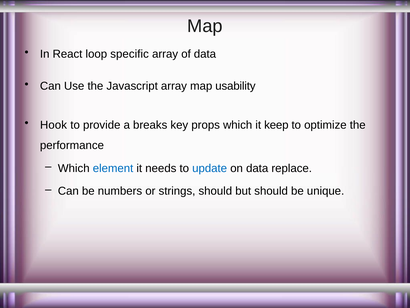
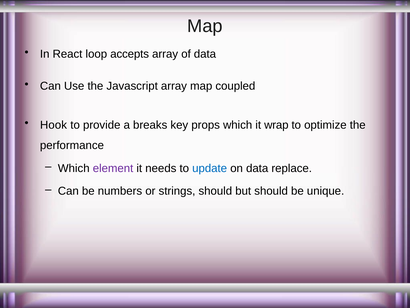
specific: specific -> accepts
usability: usability -> coupled
keep: keep -> wrap
element colour: blue -> purple
